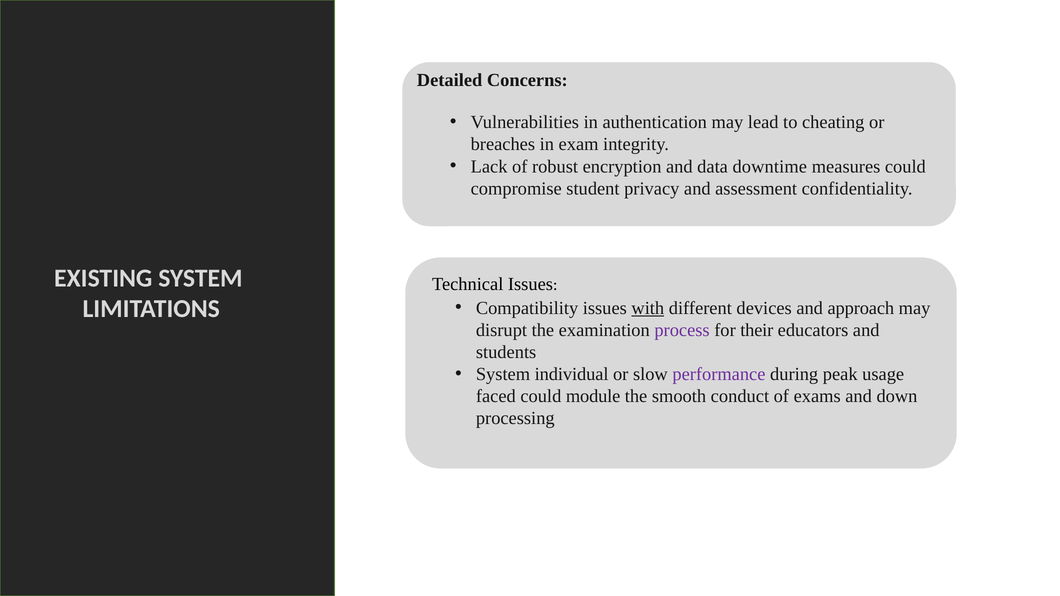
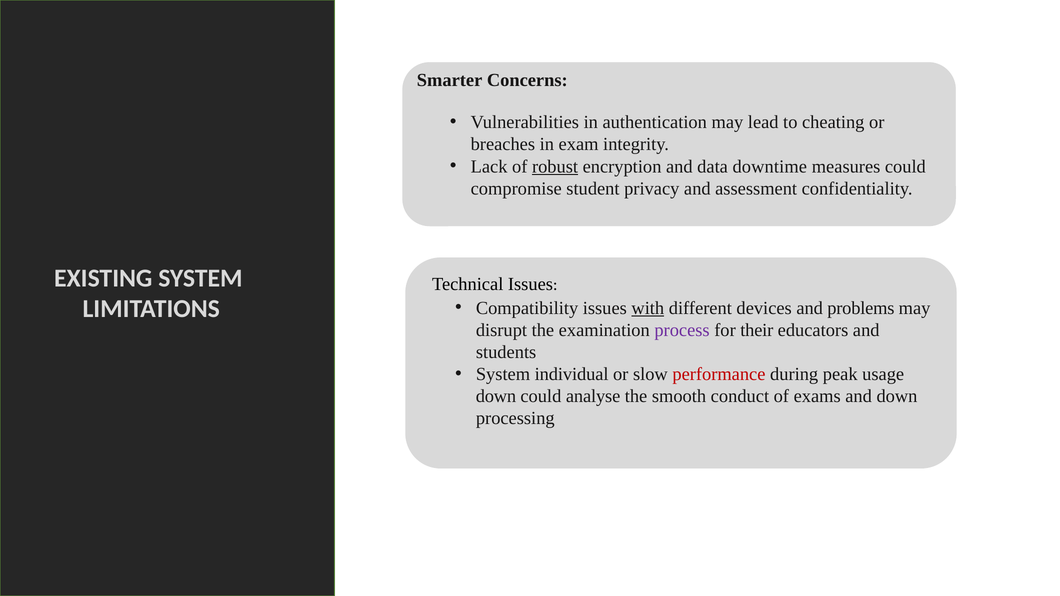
Detailed: Detailed -> Smarter
robust underline: none -> present
approach: approach -> problems
performance colour: purple -> red
faced at (496, 396): faced -> down
module: module -> analyse
